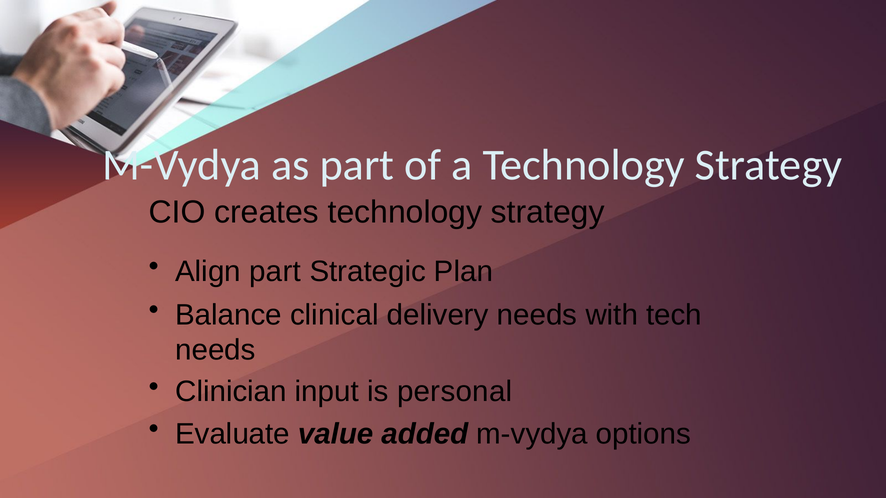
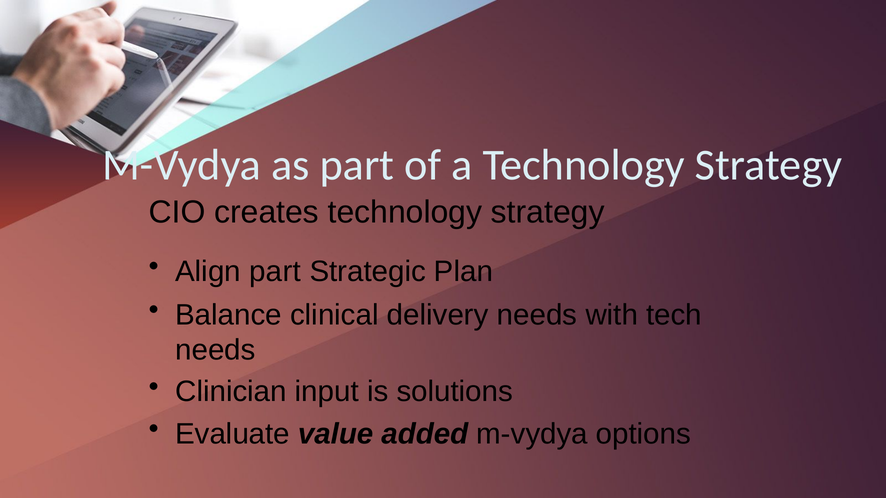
personal: personal -> solutions
